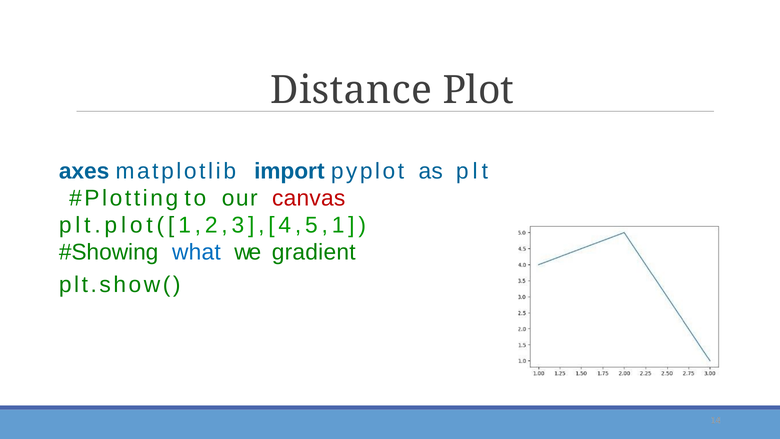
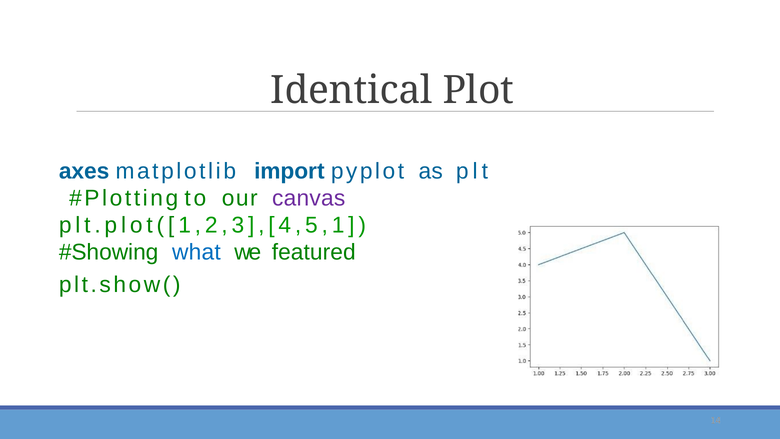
Distance: Distance -> Identical
canvas colour: red -> purple
gradient: gradient -> featured
